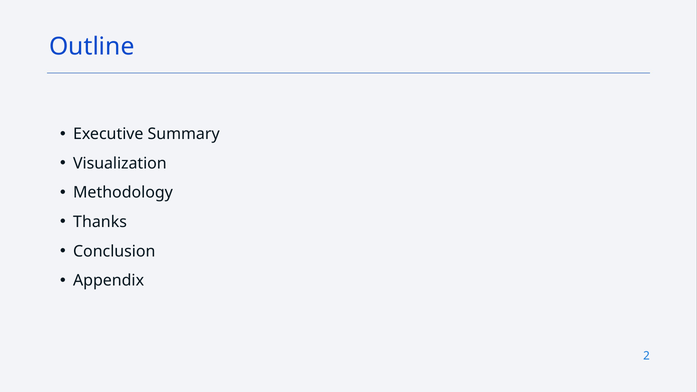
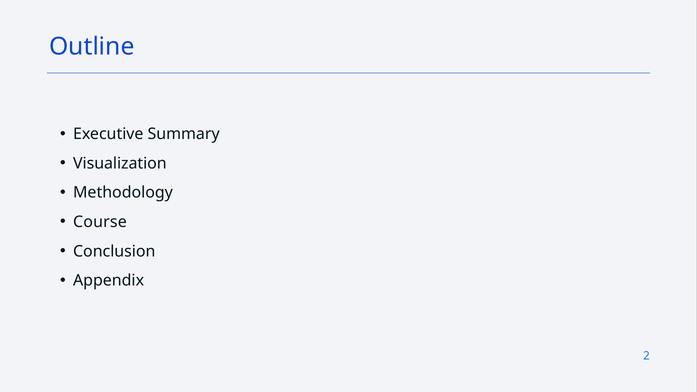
Thanks: Thanks -> Course
